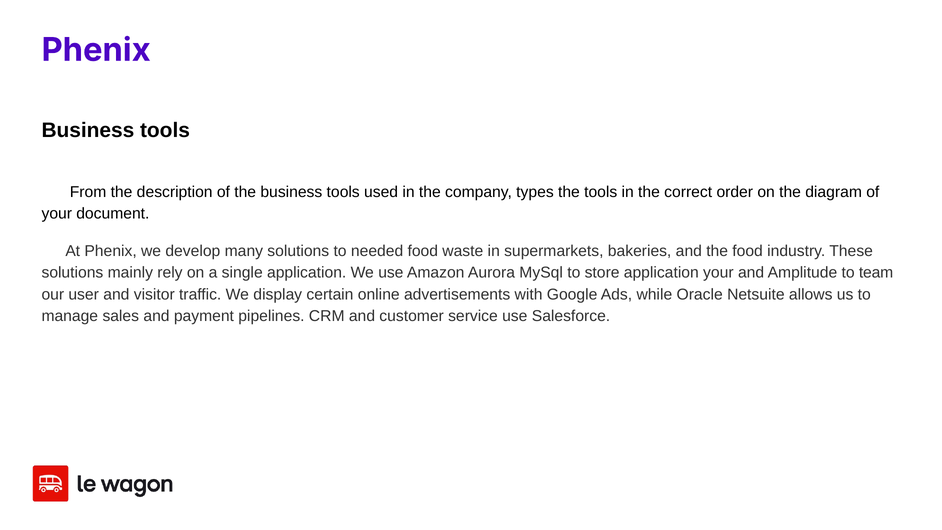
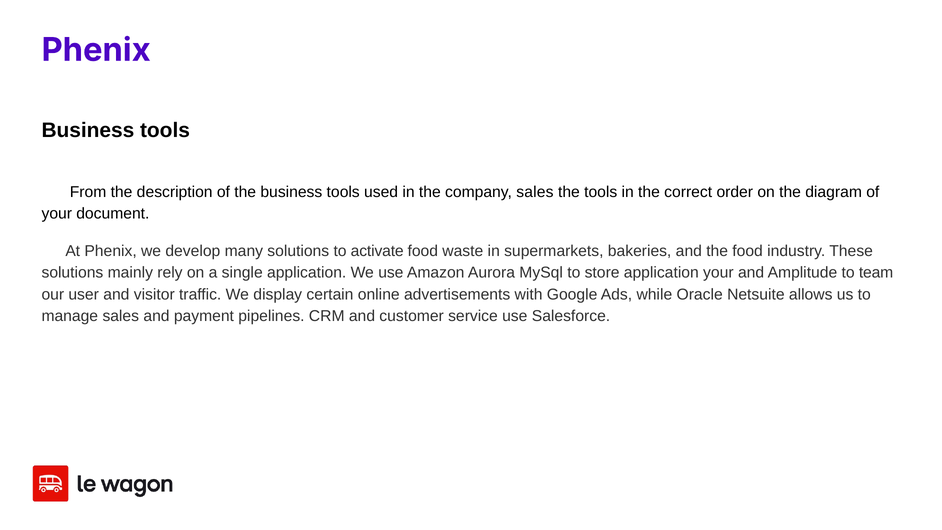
company types: types -> sales
needed: needed -> activate
